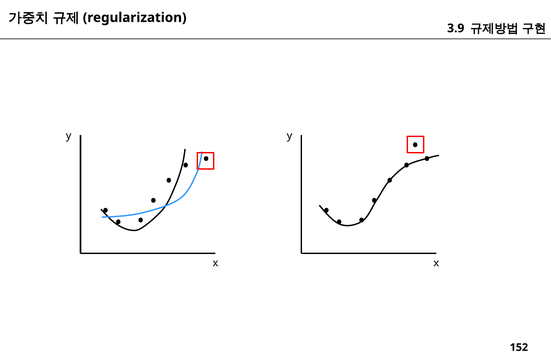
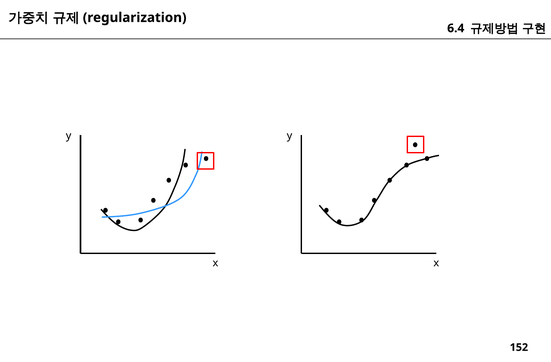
3.9: 3.9 -> 6.4
